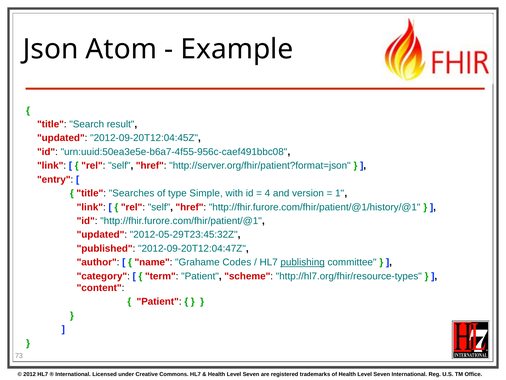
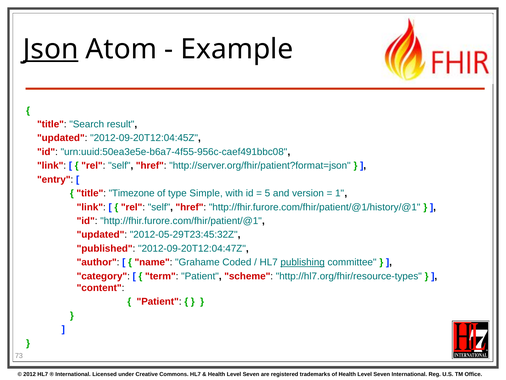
Json underline: none -> present
Searches: Searches -> Timezone
4: 4 -> 5
Codes: Codes -> Coded
